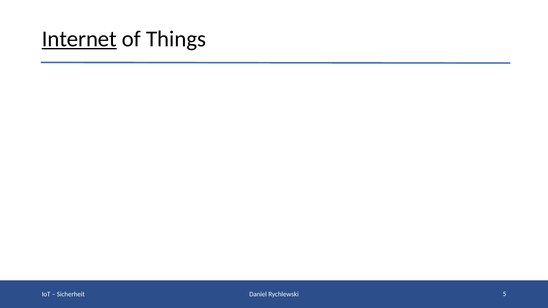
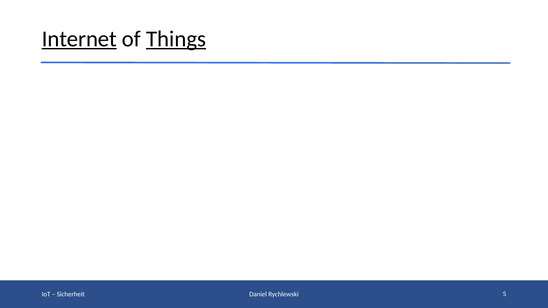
Things underline: none -> present
